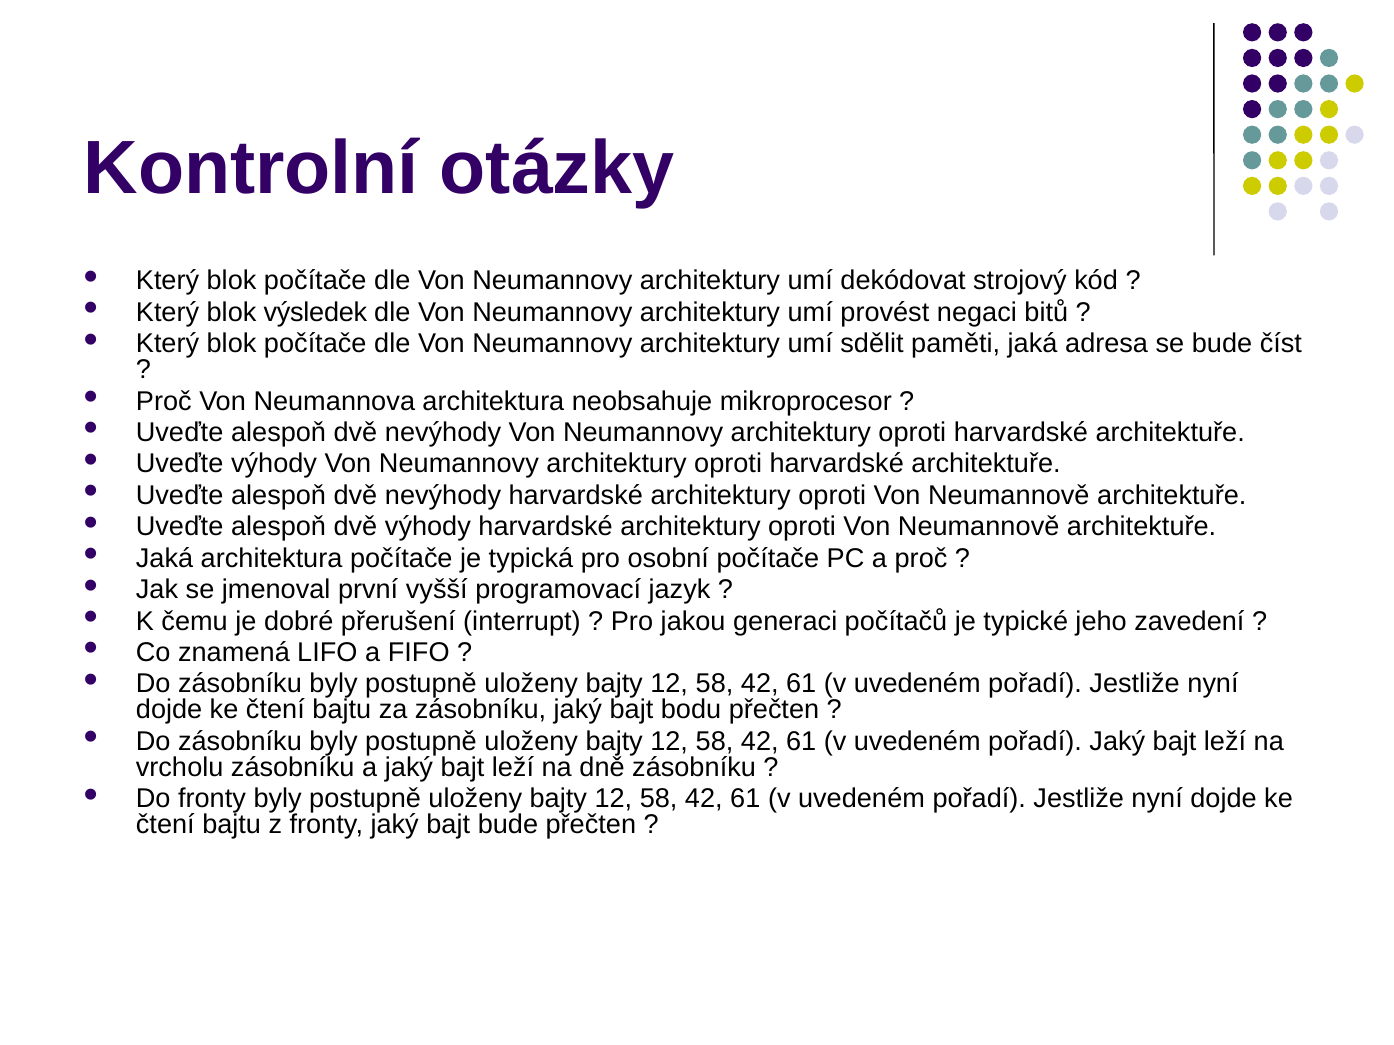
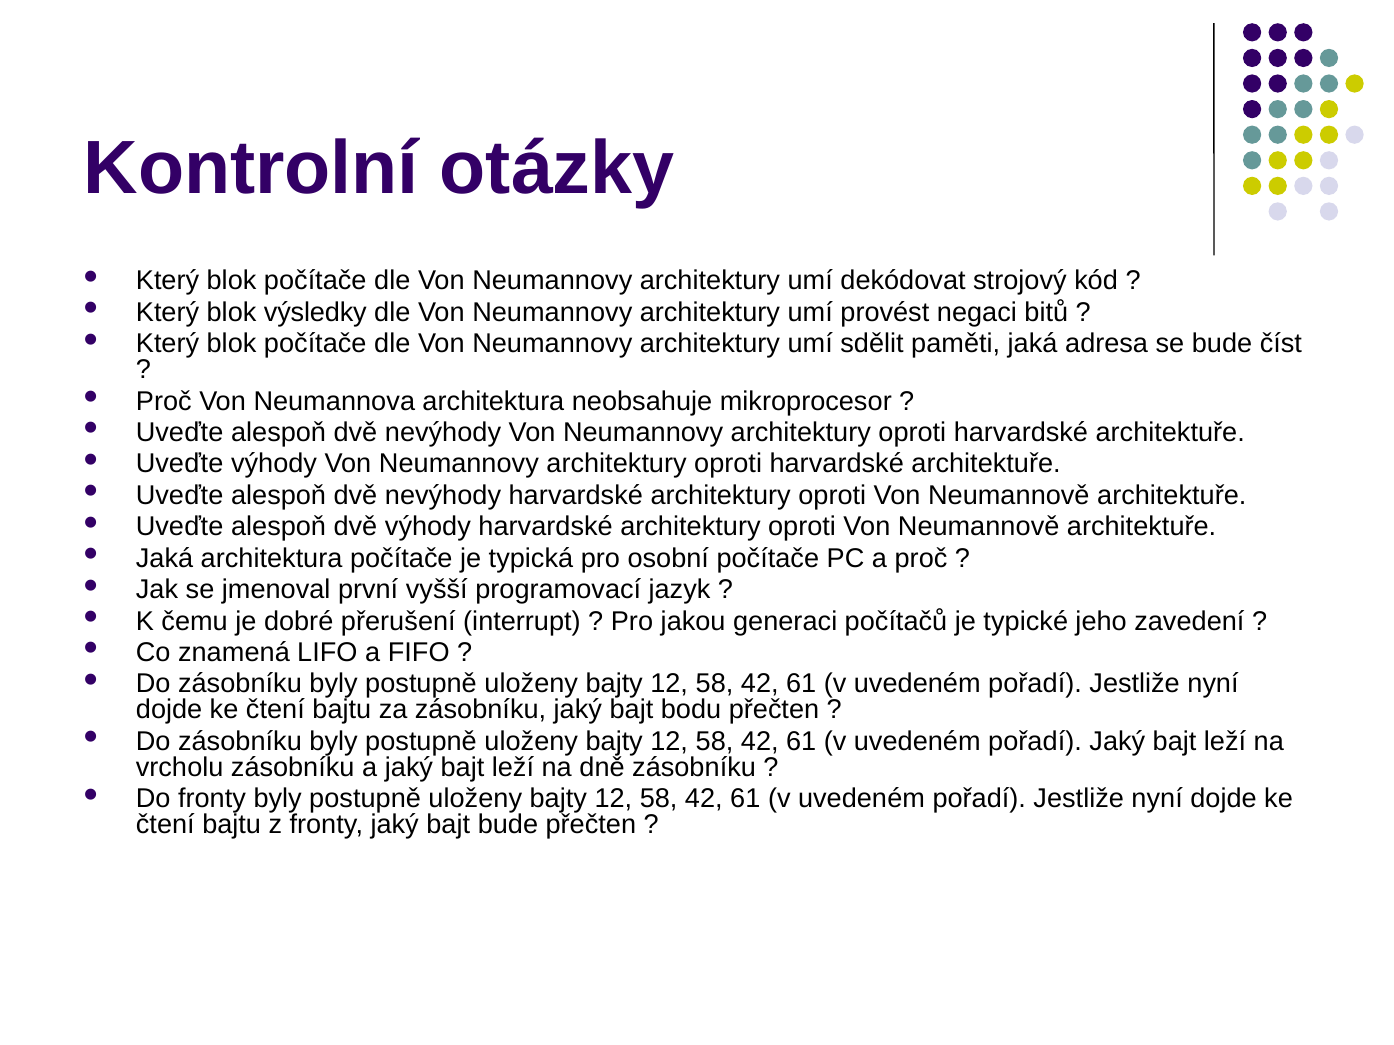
výsledek: výsledek -> výsledky
